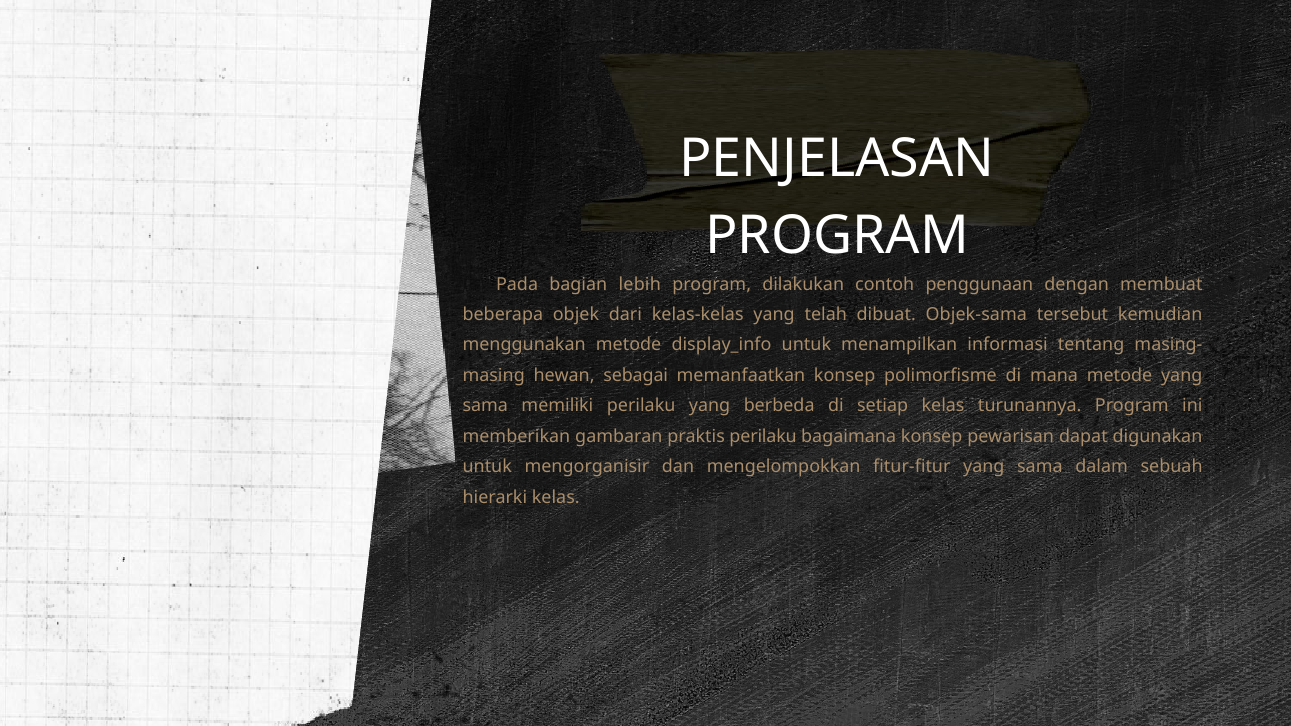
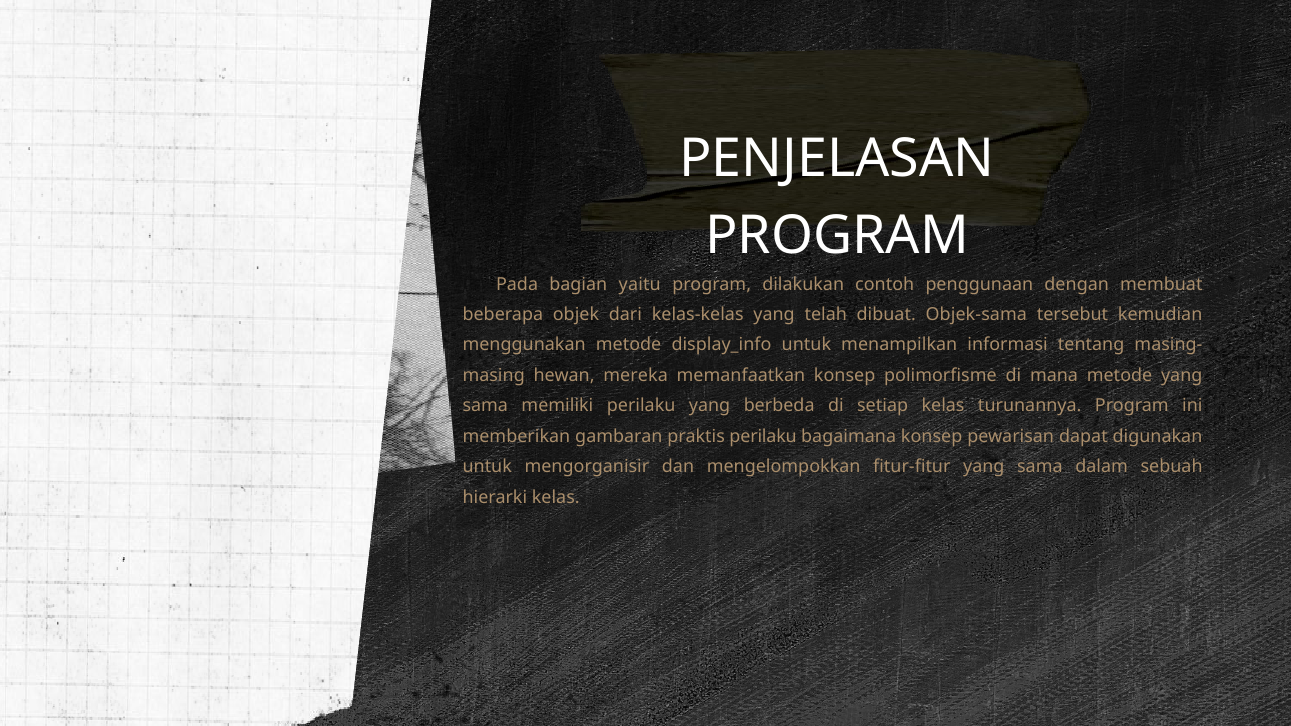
lebih: lebih -> yaitu
sebagai: sebagai -> mereka
